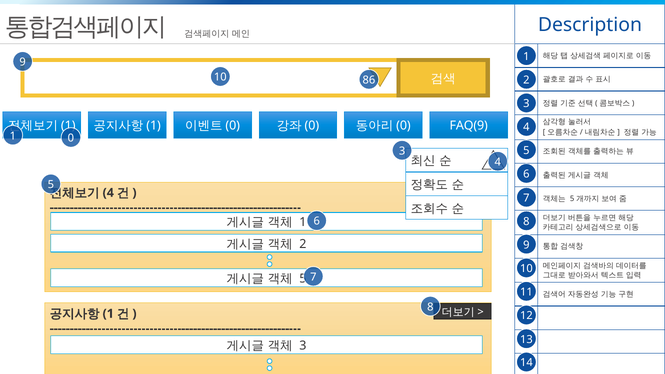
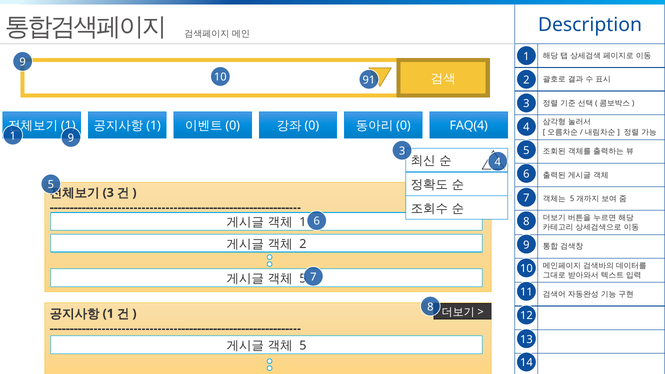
86: 86 -> 91
FAQ(9: FAQ(9 -> FAQ(4
1 0: 0 -> 9
4 at (108, 193): 4 -> 3
3 at (303, 346): 3 -> 5
